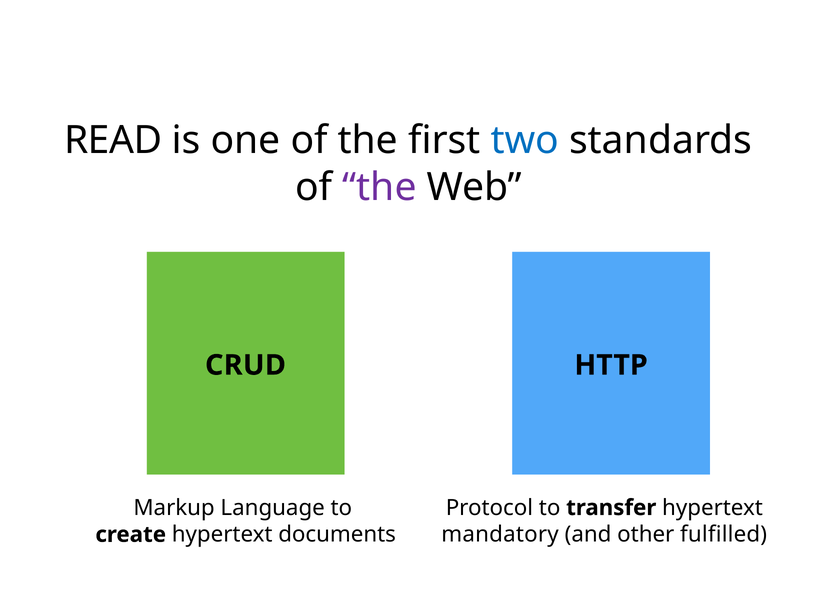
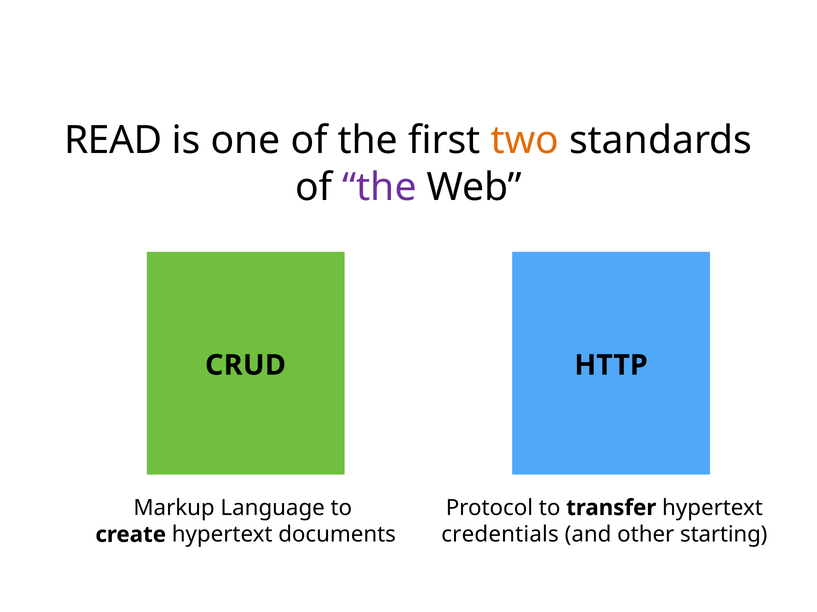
two colour: blue -> orange
mandatory: mandatory -> credentials
fulfilled: fulfilled -> starting
